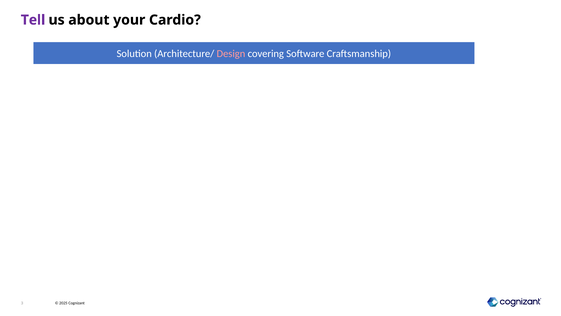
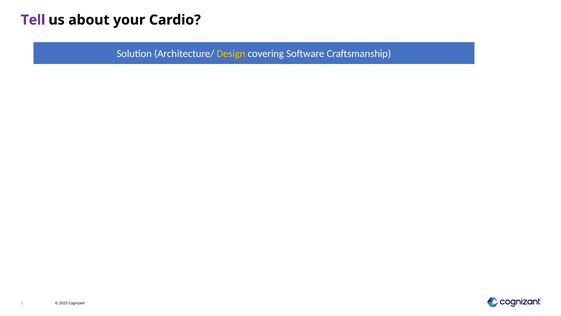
Design colour: pink -> yellow
